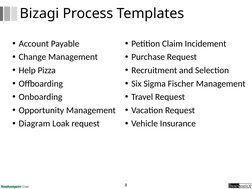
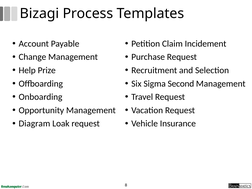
Pizza: Pizza -> Prize
Fischer: Fischer -> Second
